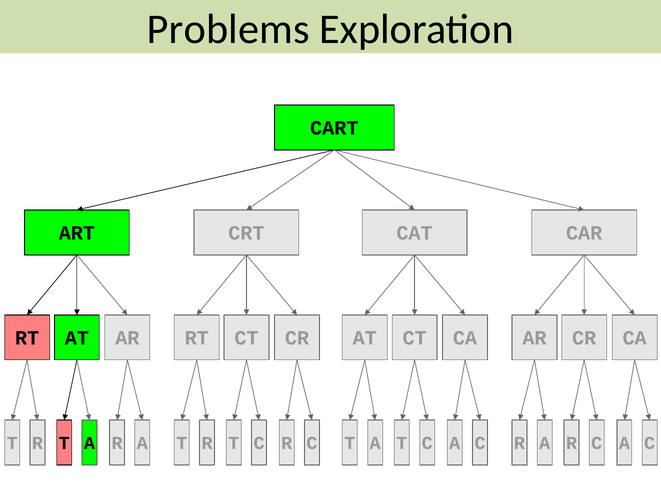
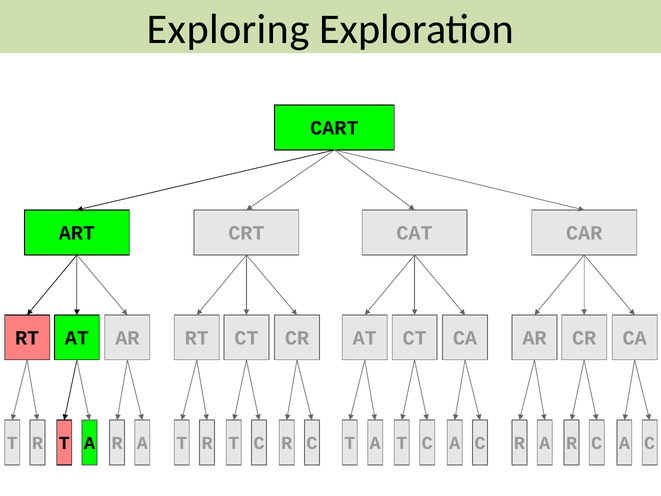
Problems: Problems -> Exploring
